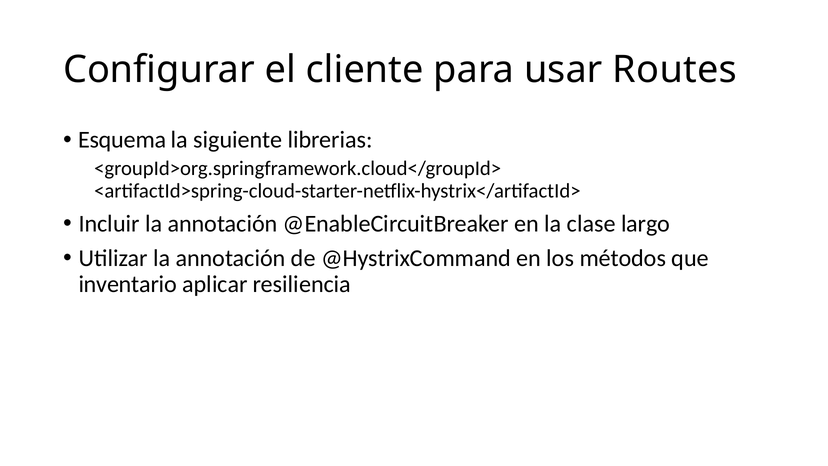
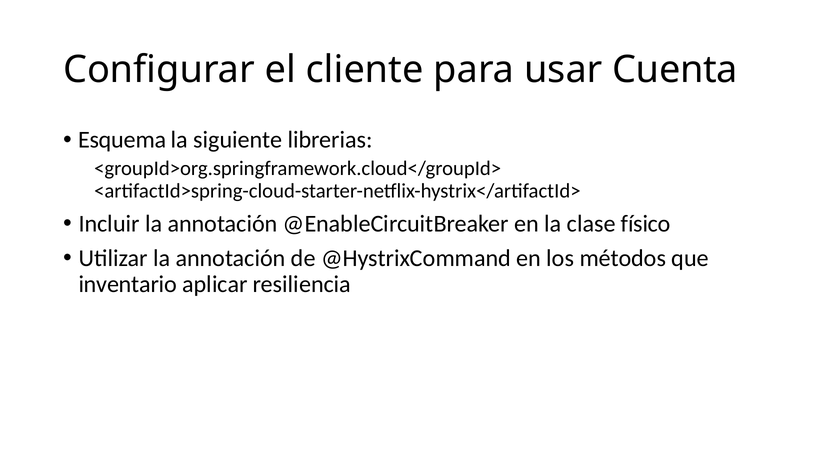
Routes: Routes -> Cuenta
largo: largo -> físico
